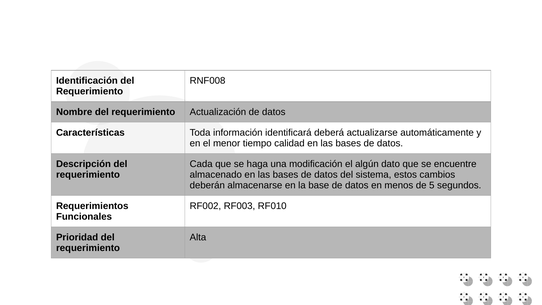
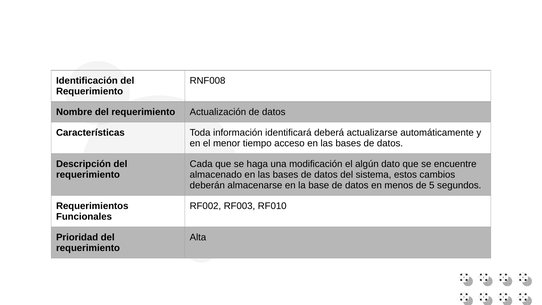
calidad: calidad -> acceso
